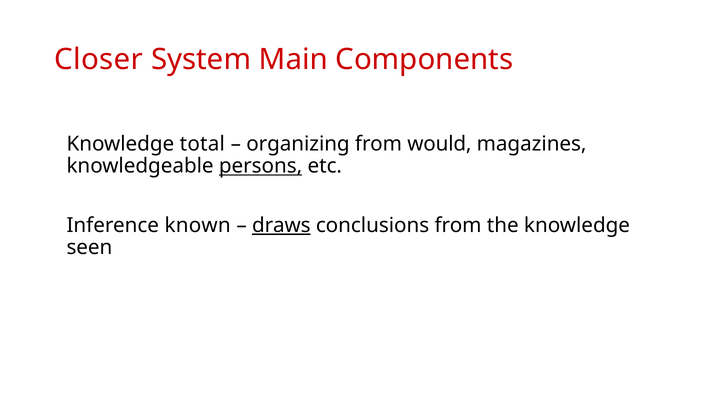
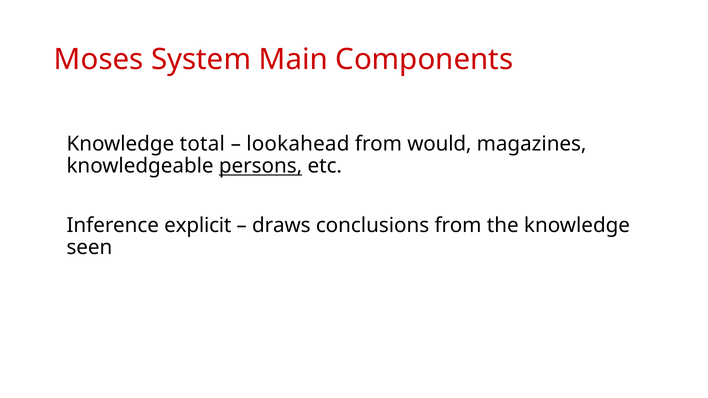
Closer: Closer -> Moses
organizing: organizing -> lookahead
known: known -> explicit
draws underline: present -> none
